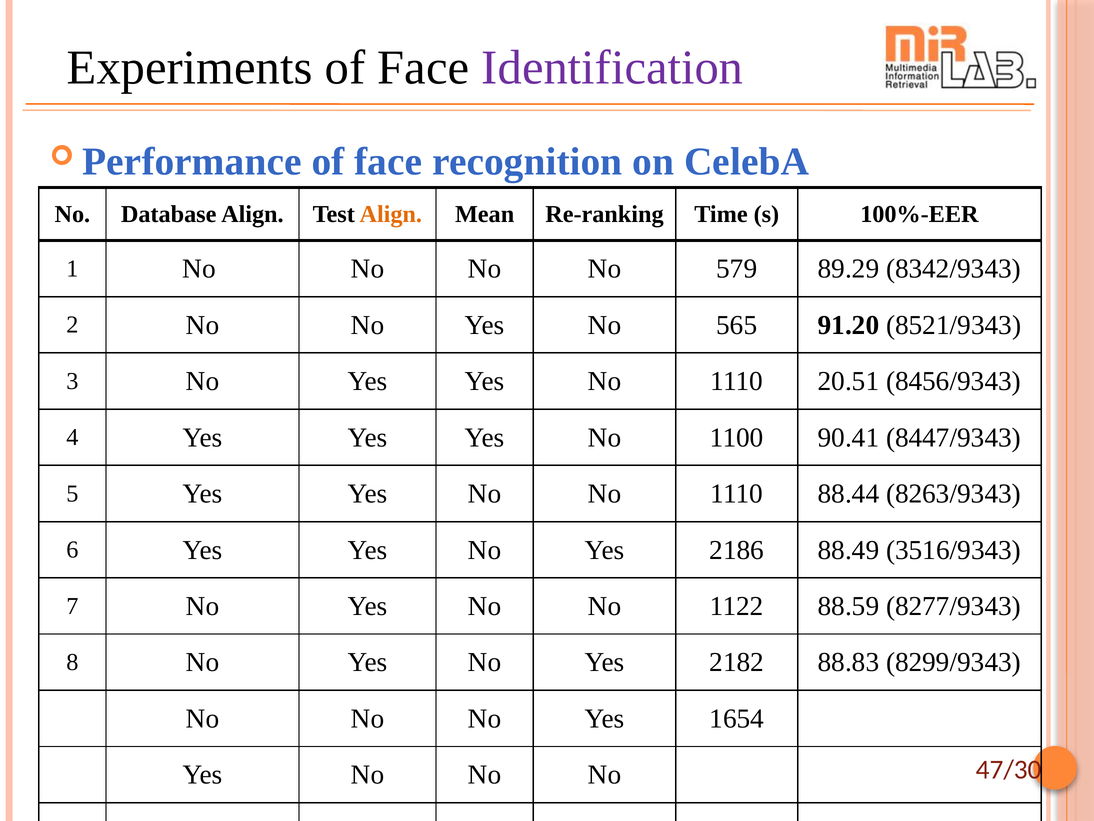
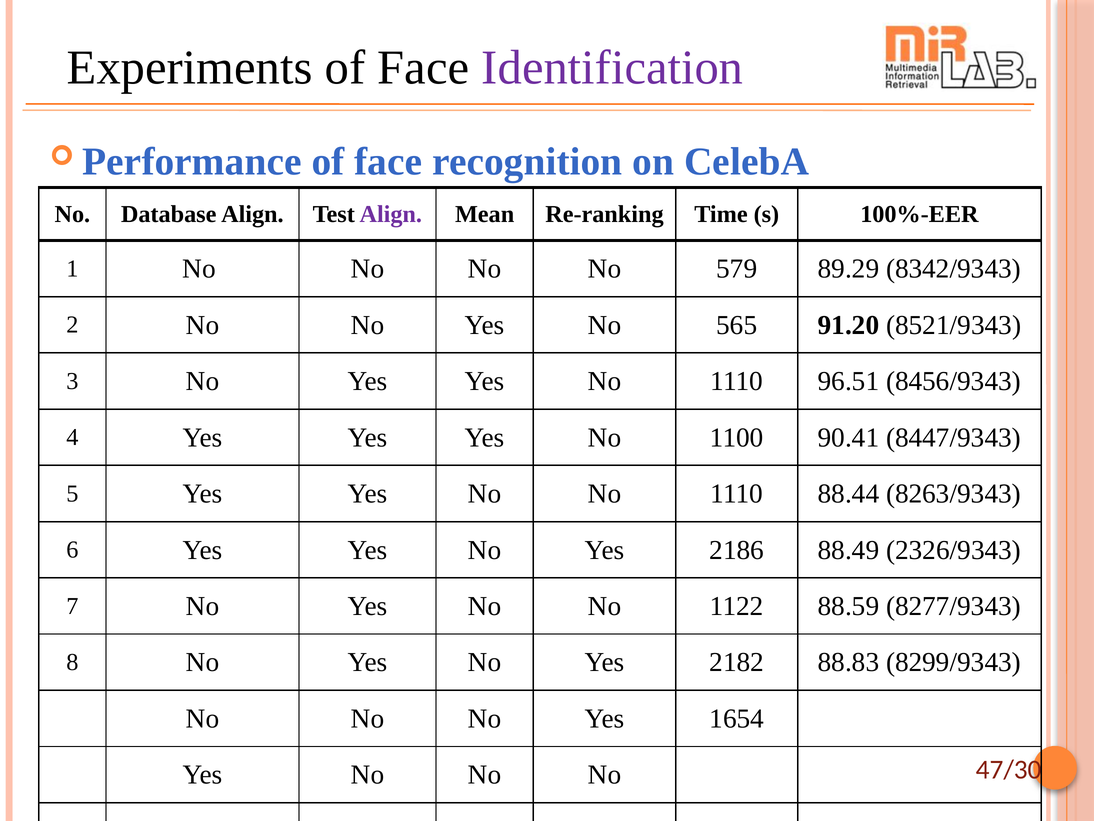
Align at (391, 214) colour: orange -> purple
20.51: 20.51 -> 96.51
3516/9343: 3516/9343 -> 2326/9343
